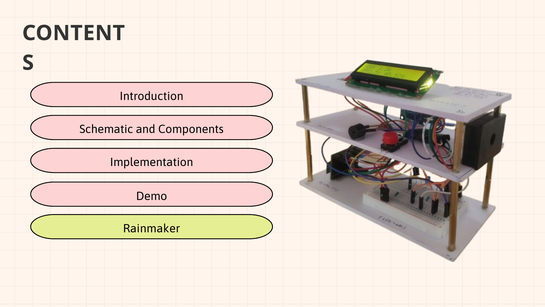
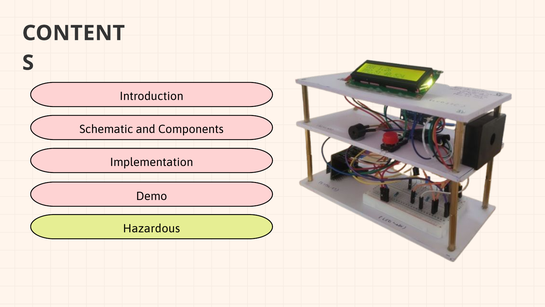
Rainmaker: Rainmaker -> Hazardous
